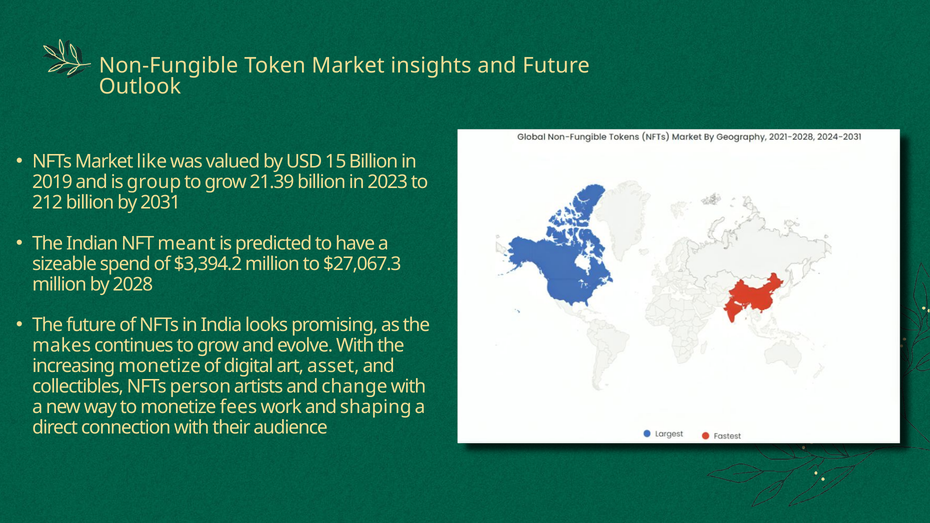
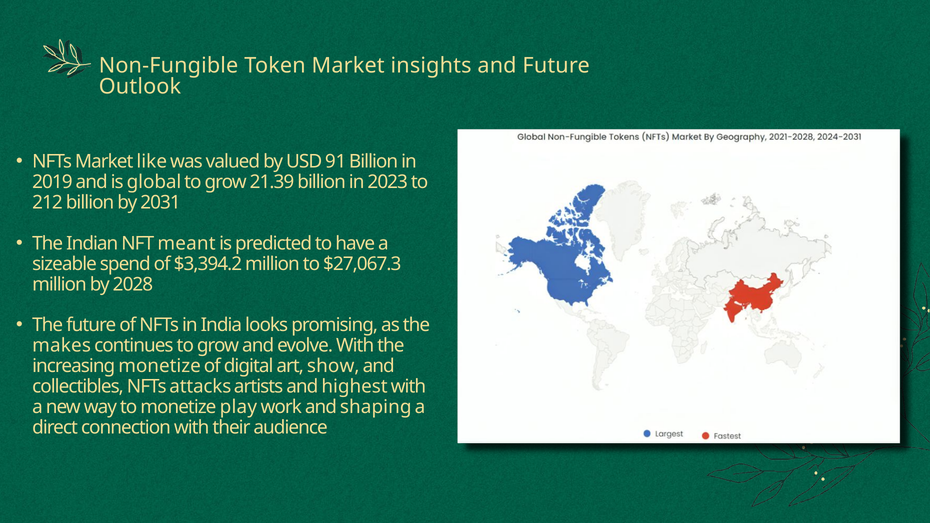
15: 15 -> 91
group: group -> global
asset: asset -> show
person: person -> attacks
change: change -> highest
fees: fees -> play
